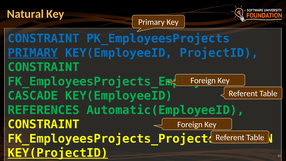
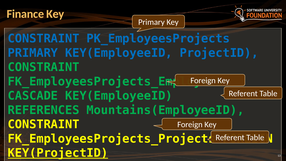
Natural: Natural -> Finance
PRIMARY at (33, 53) underline: present -> none
Automatic(EmployeeID: Automatic(EmployeeID -> Mountains(EmployeeID
